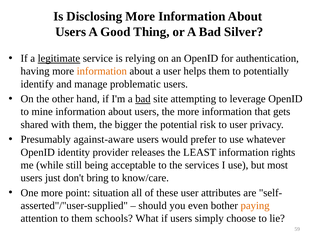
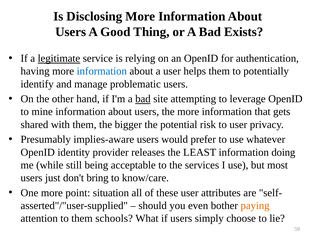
Silver: Silver -> Exists
information at (102, 71) colour: orange -> blue
against-aware: against-aware -> implies-aware
rights: rights -> doing
